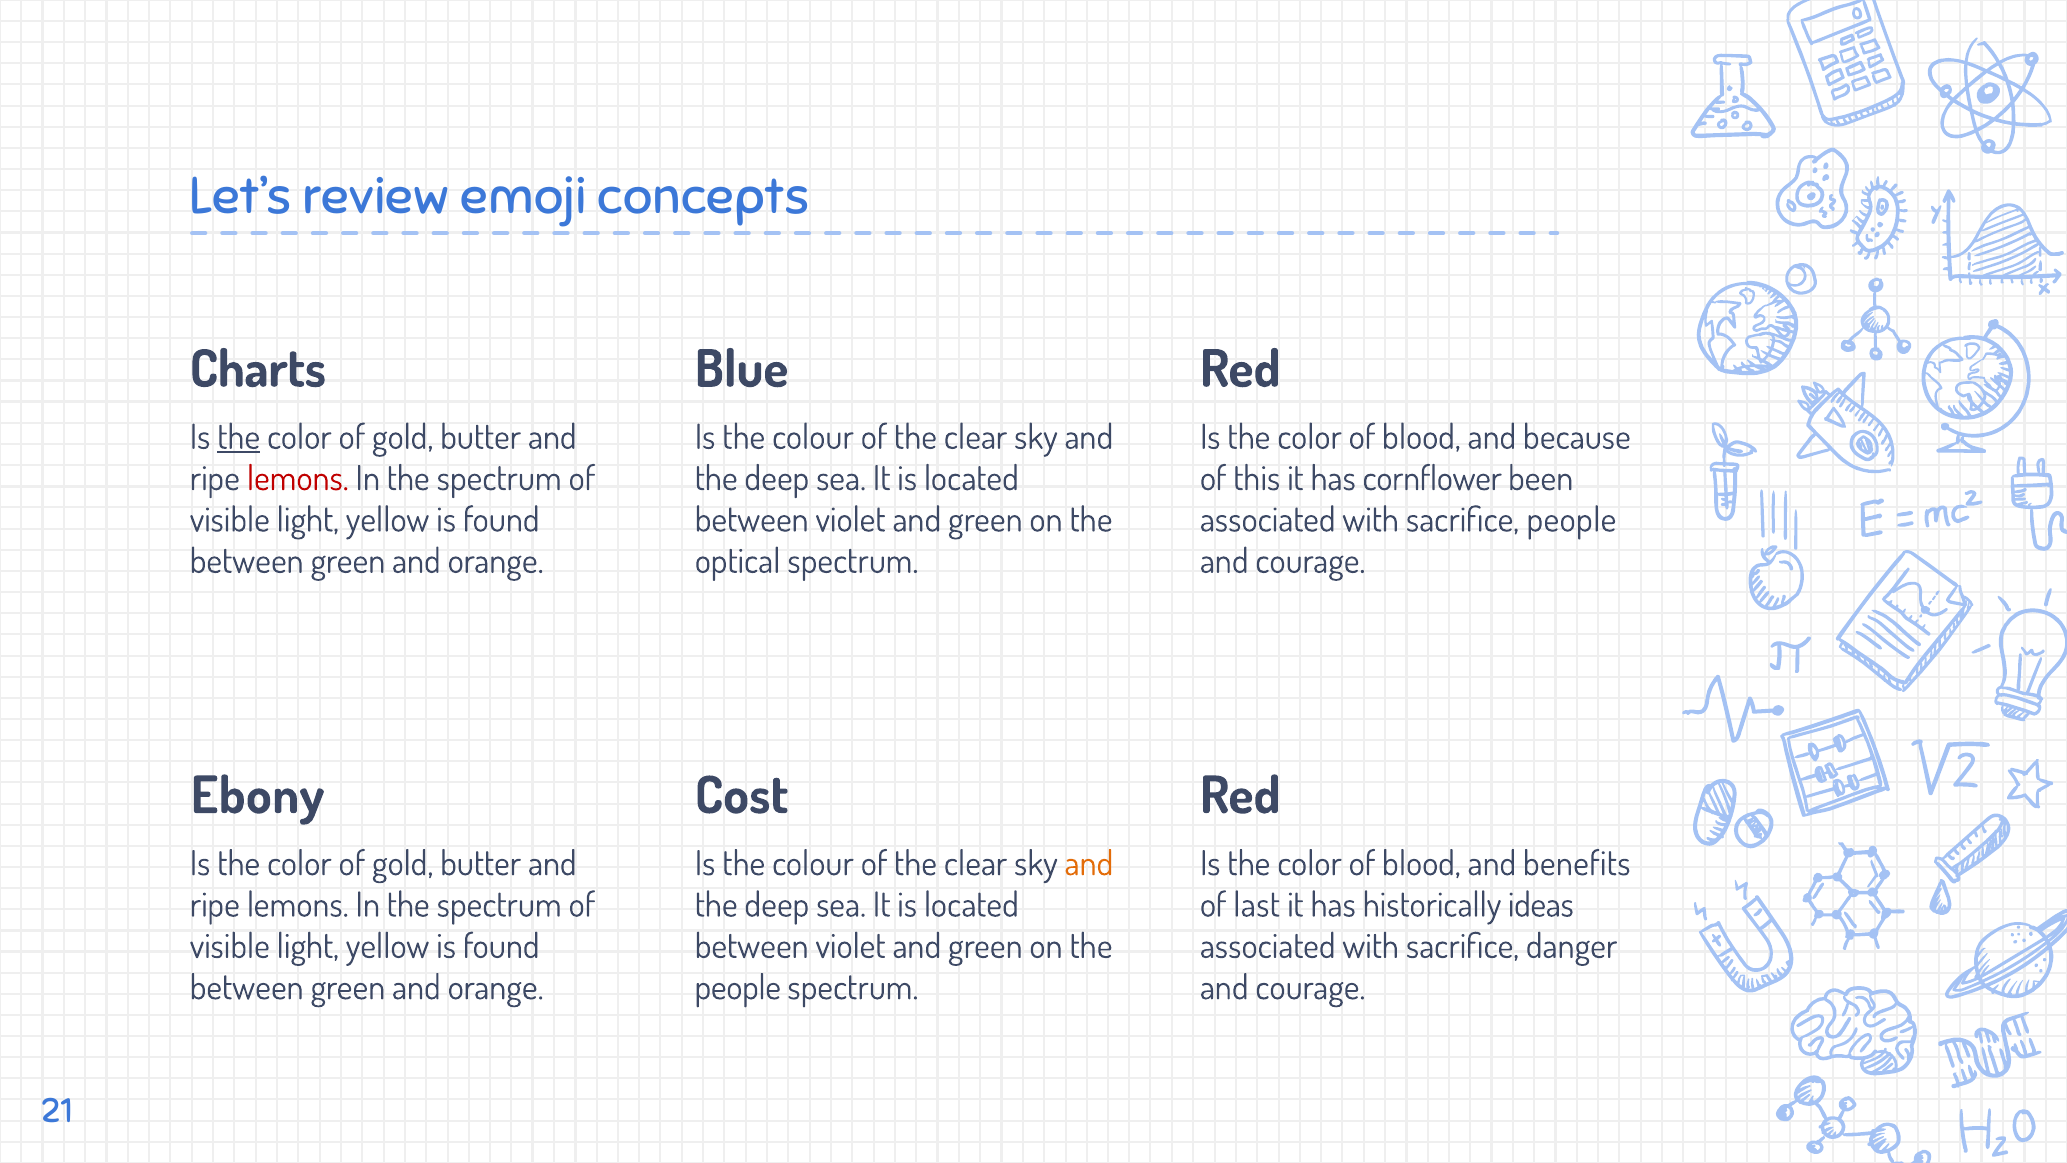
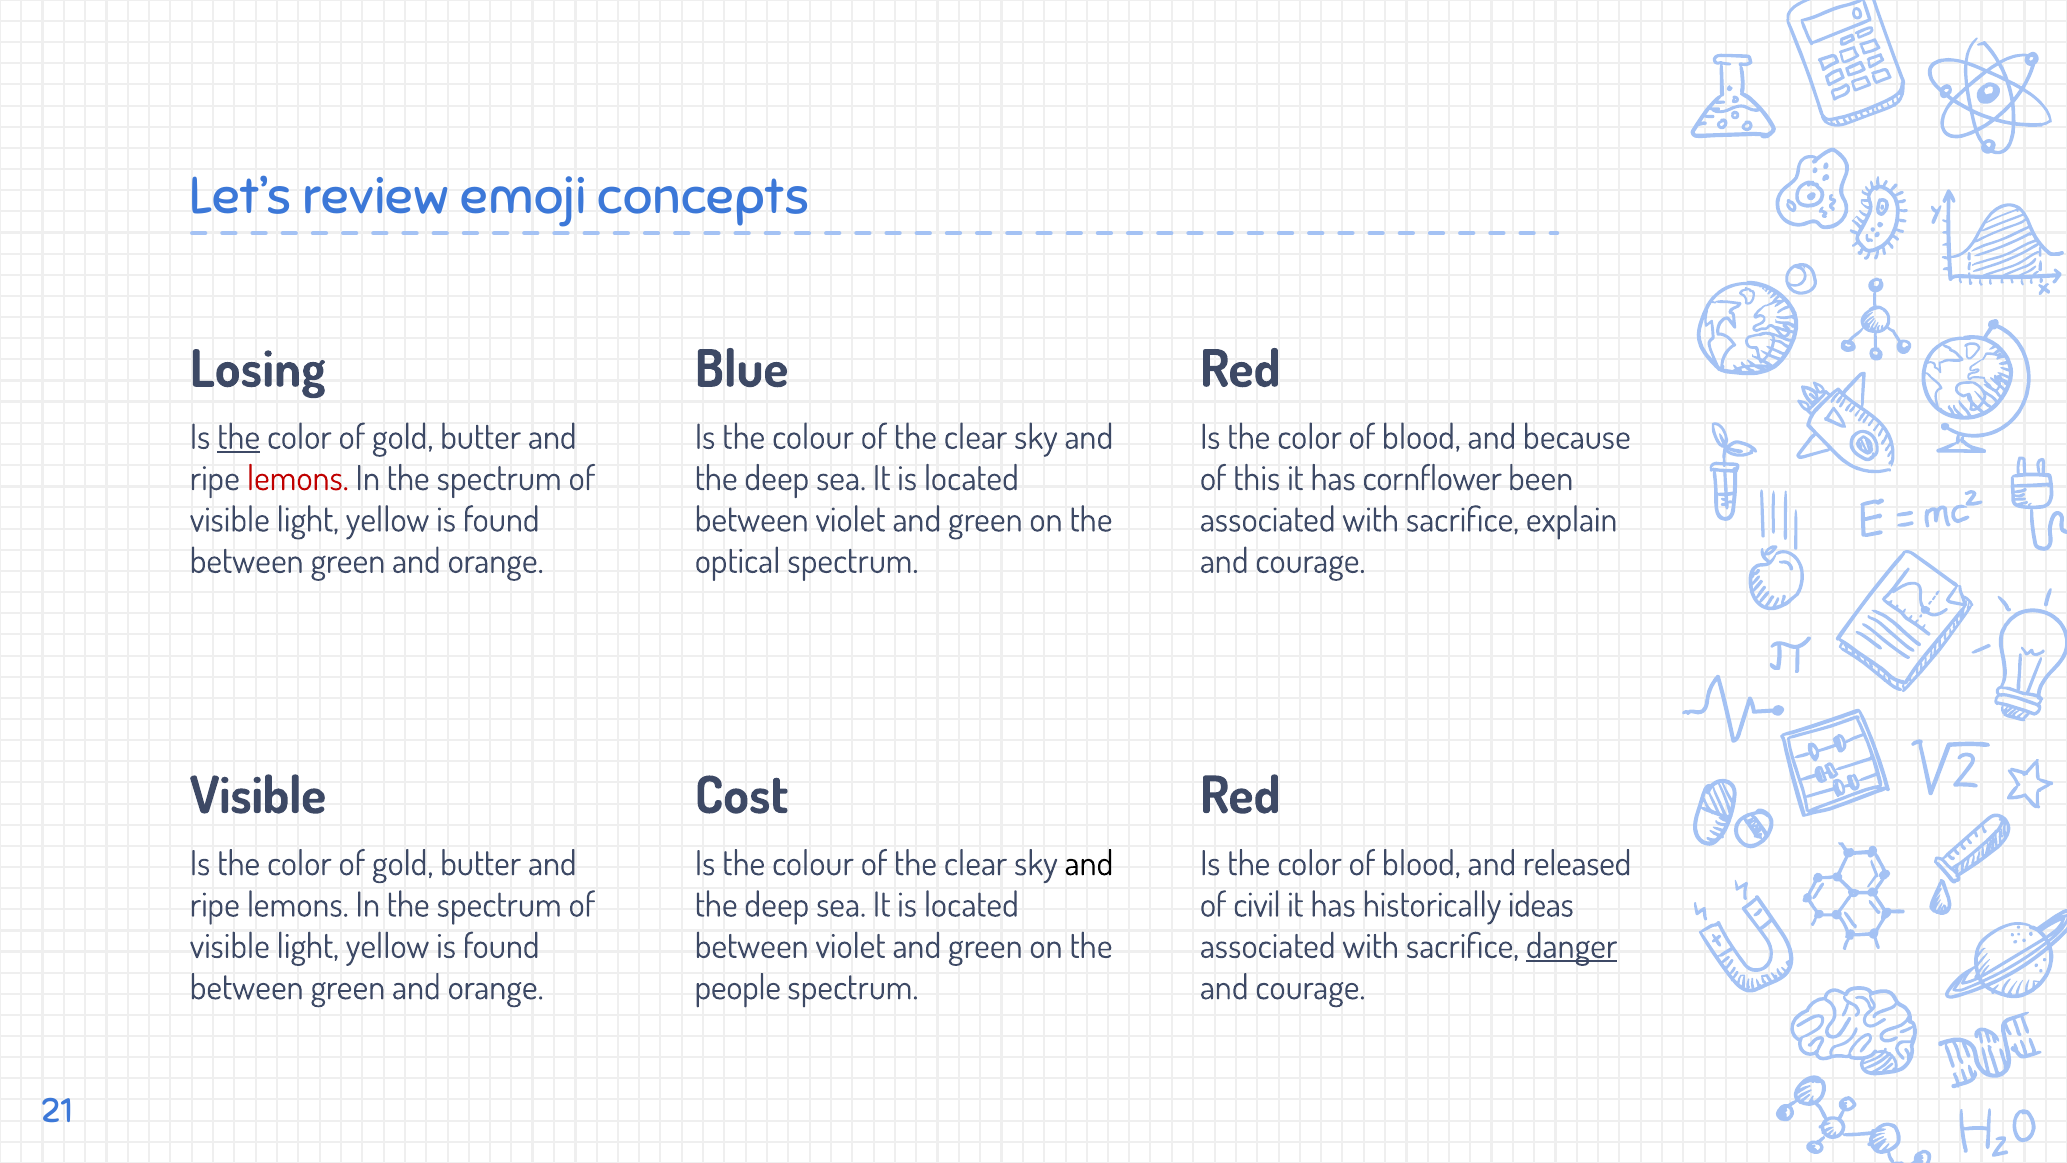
Charts: Charts -> Losing
sacrifice people: people -> explain
Ebony at (257, 796): Ebony -> Visible
and at (1089, 864) colour: orange -> black
benefits: benefits -> released
last: last -> civil
danger underline: none -> present
